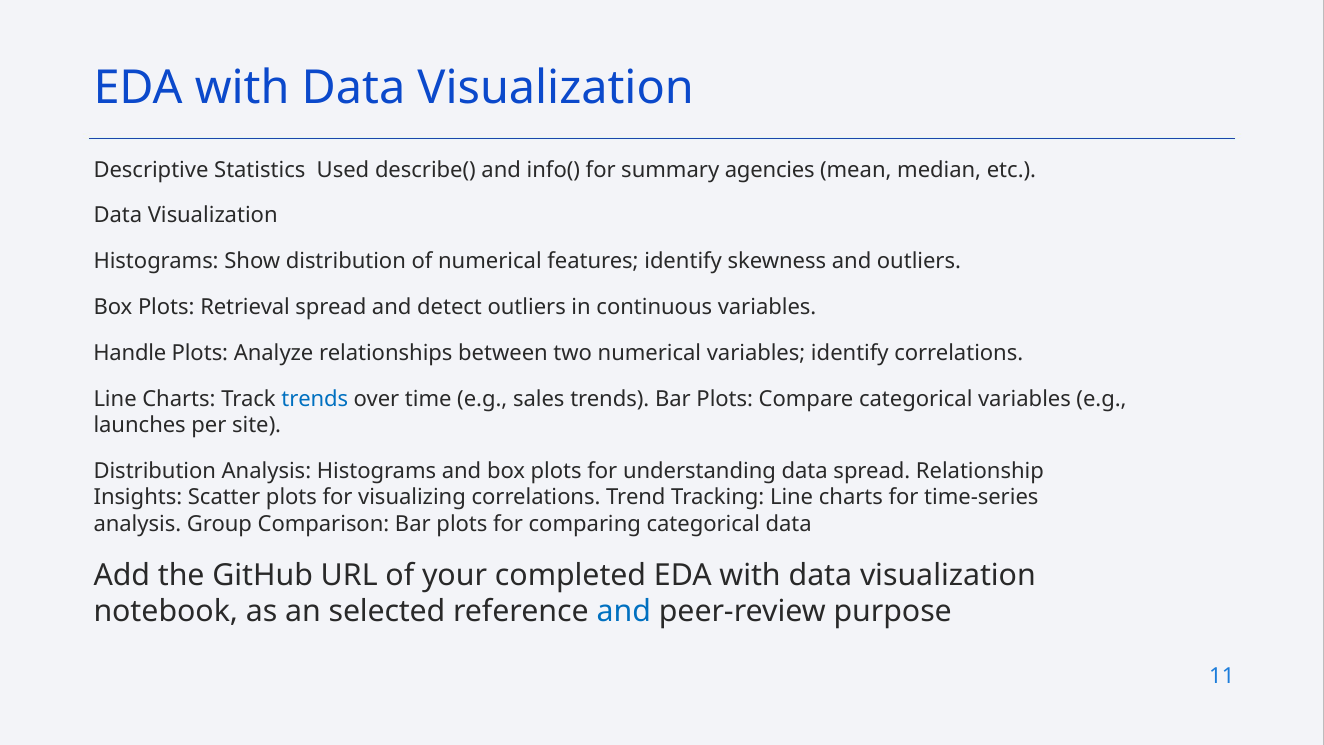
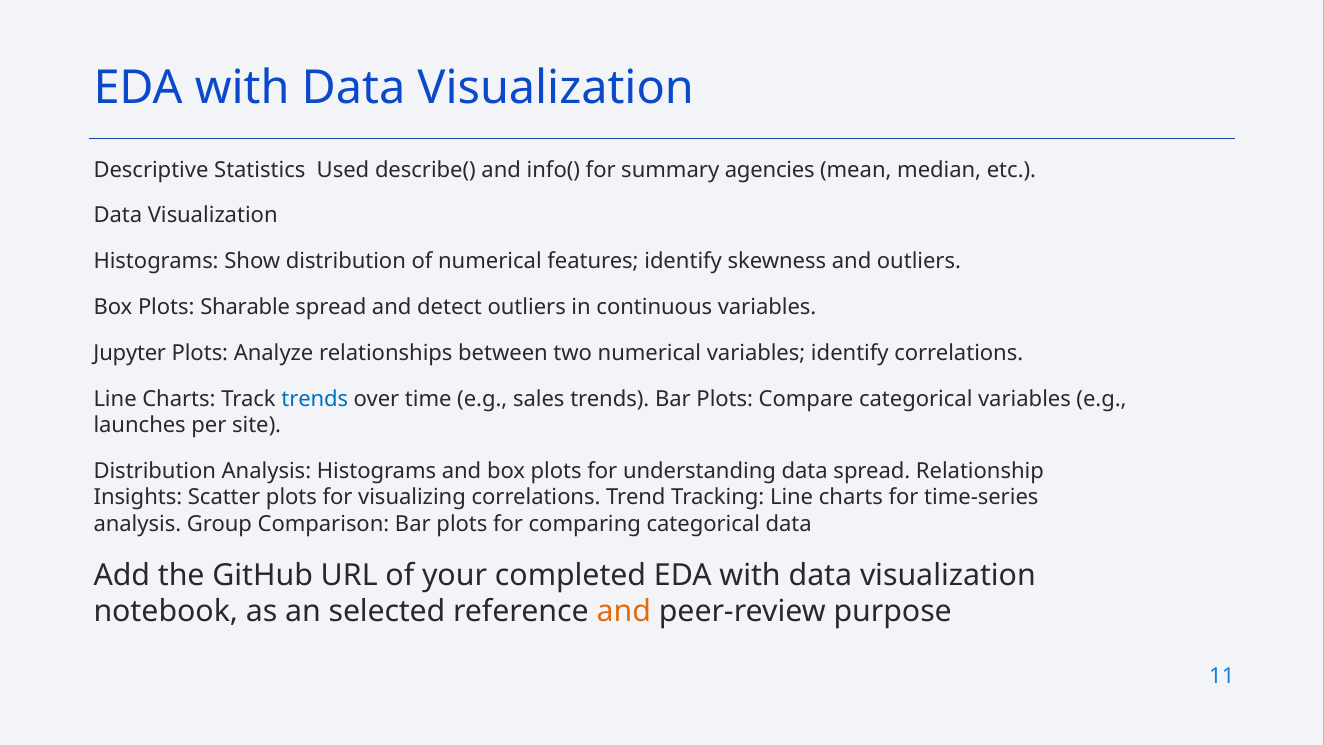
Retrieval: Retrieval -> Sharable
Handle: Handle -> Jupyter
and at (624, 612) colour: blue -> orange
